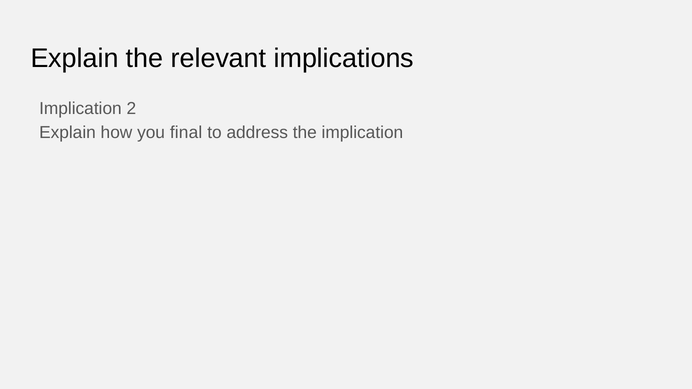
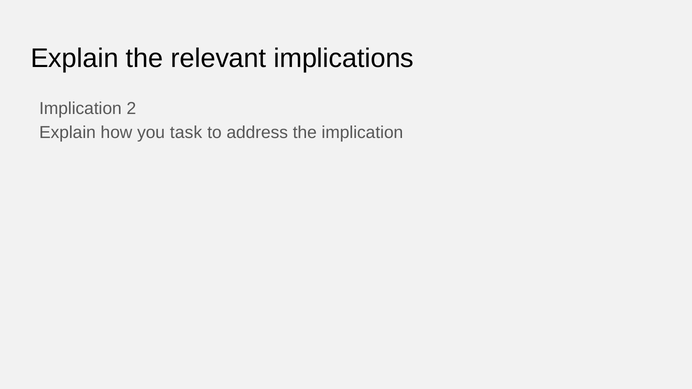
final: final -> task
